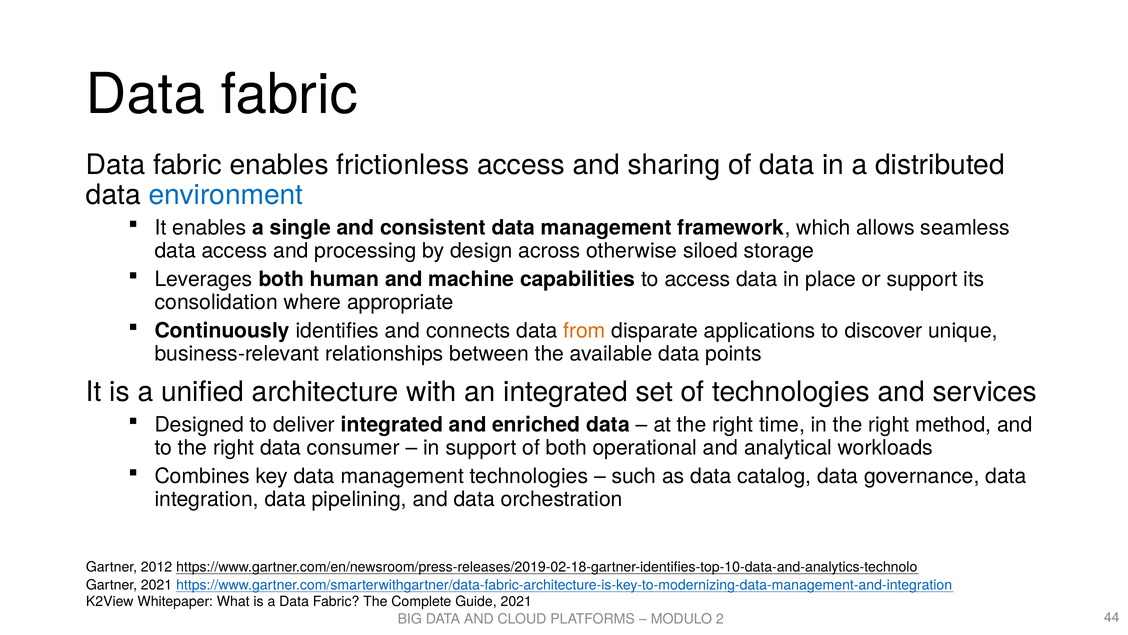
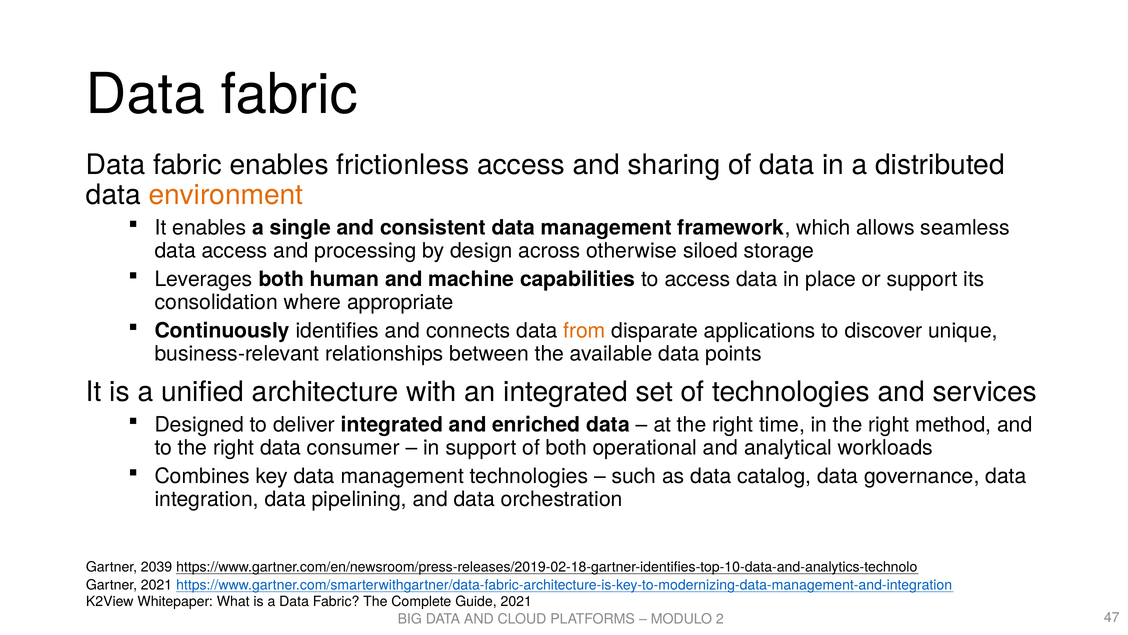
environment colour: blue -> orange
2012: 2012 -> 2039
44: 44 -> 47
